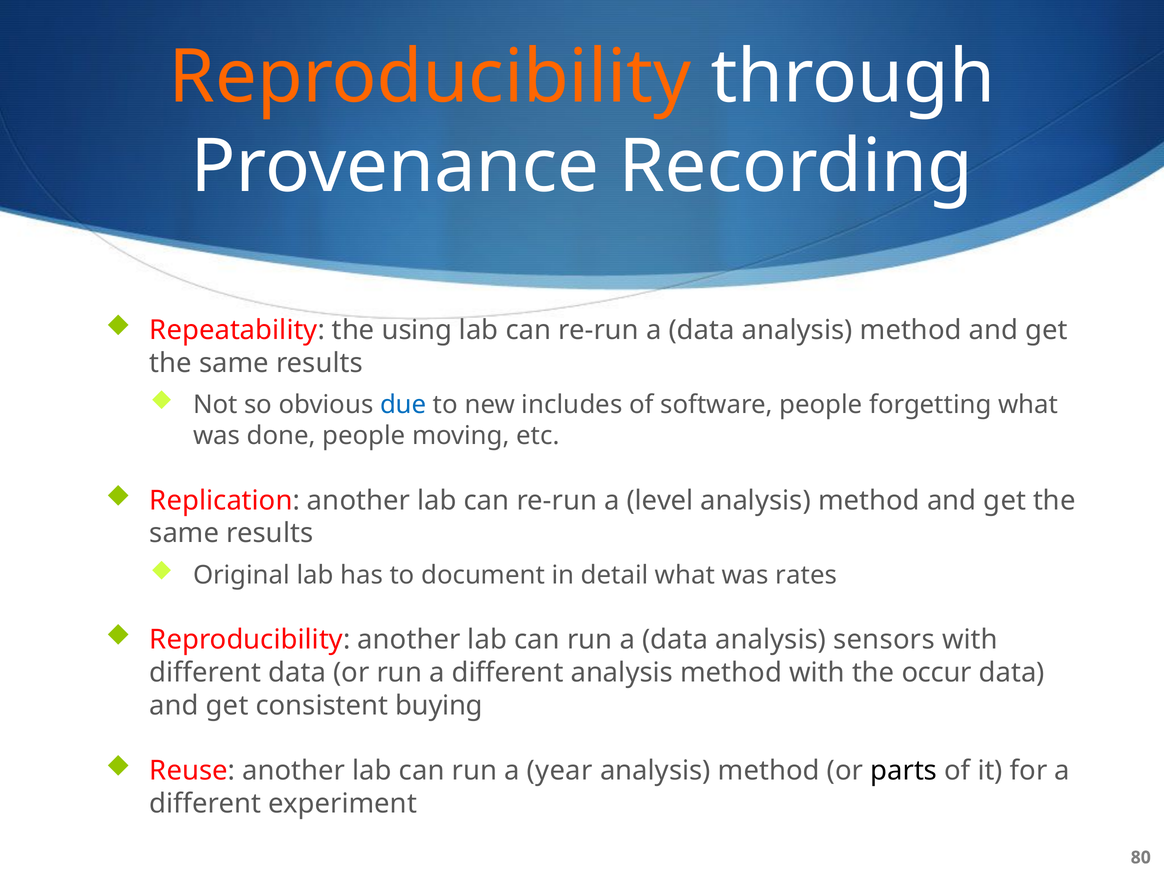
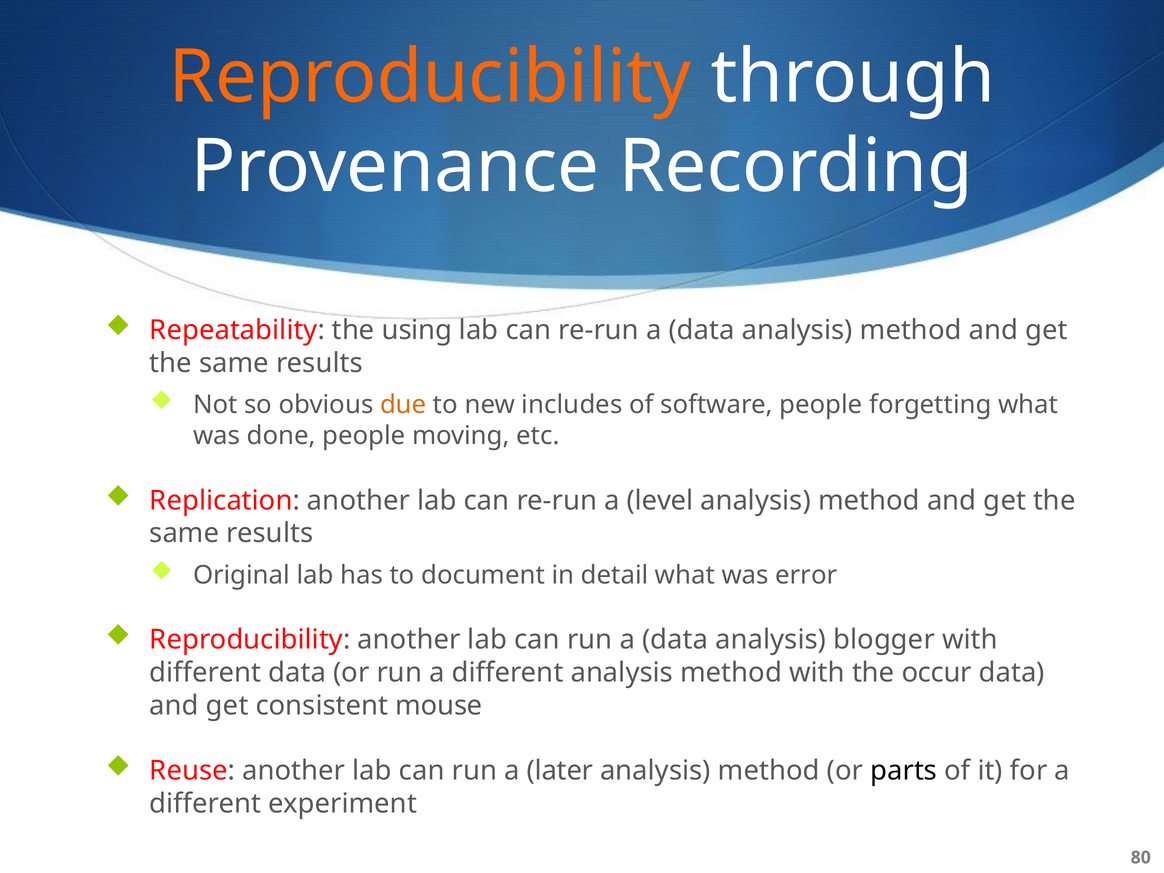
due colour: blue -> orange
rates: rates -> error
sensors: sensors -> blogger
buying: buying -> mouse
year: year -> later
